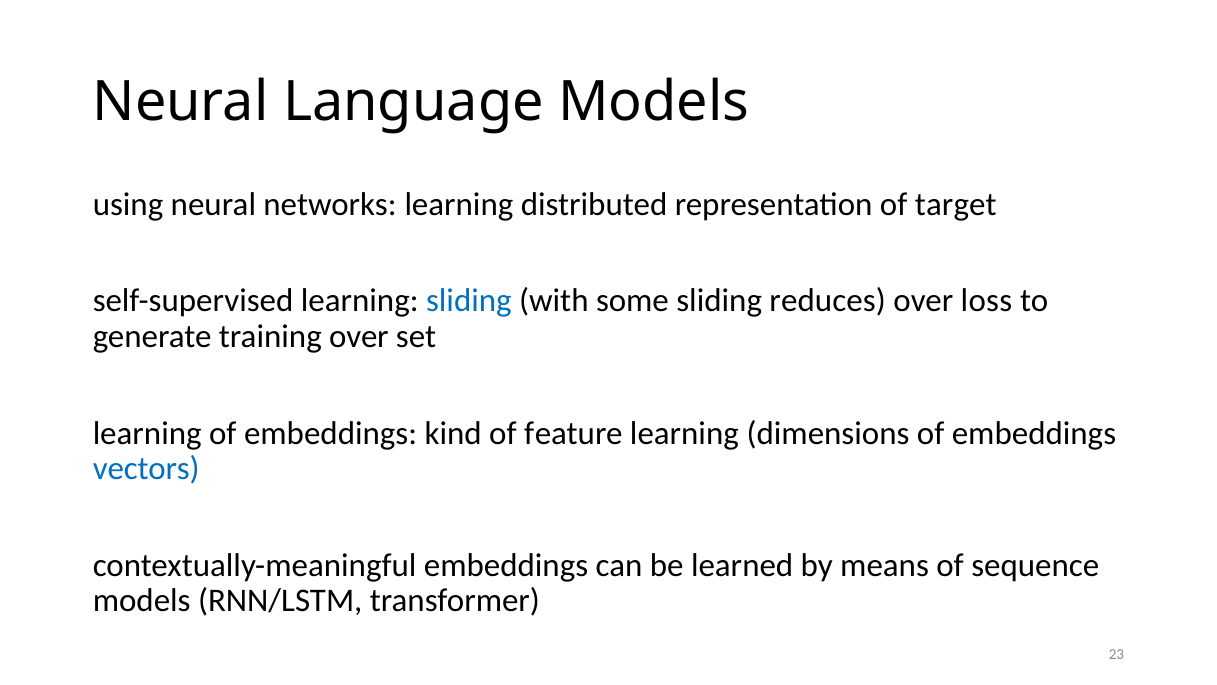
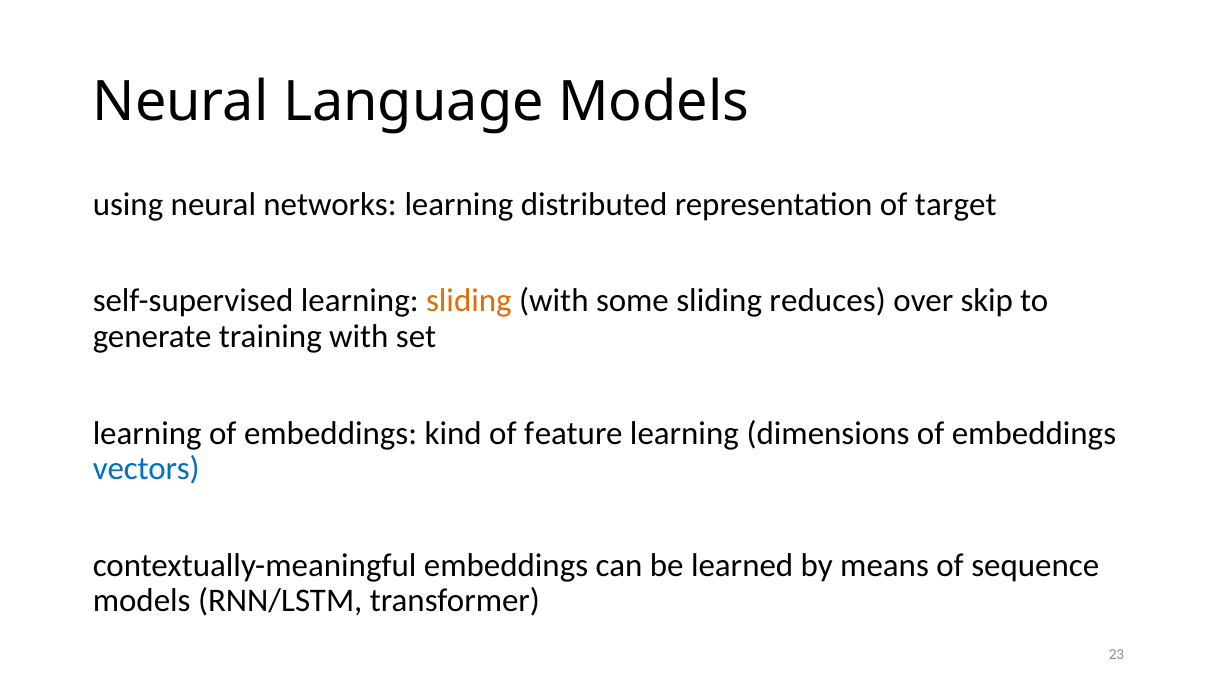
sliding at (469, 301) colour: blue -> orange
loss: loss -> skip
training over: over -> with
